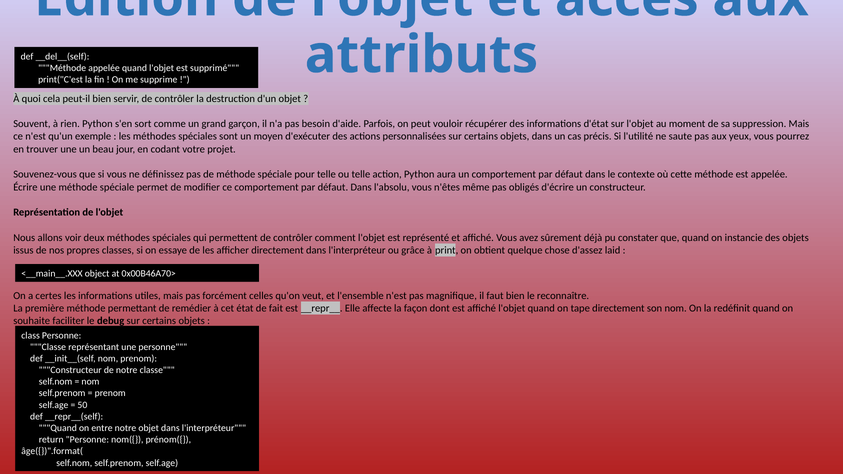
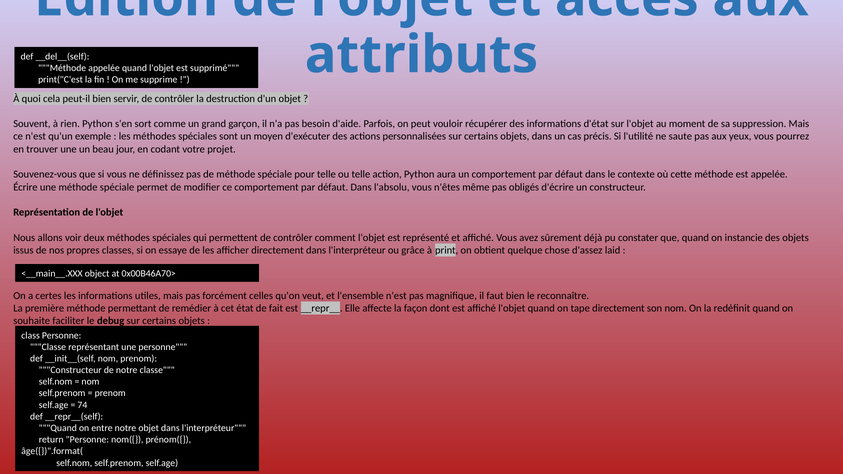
50: 50 -> 74
